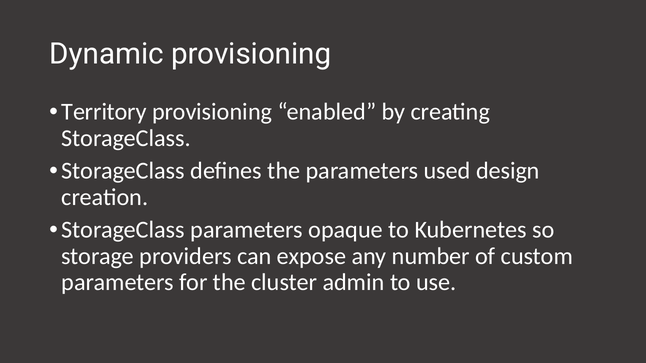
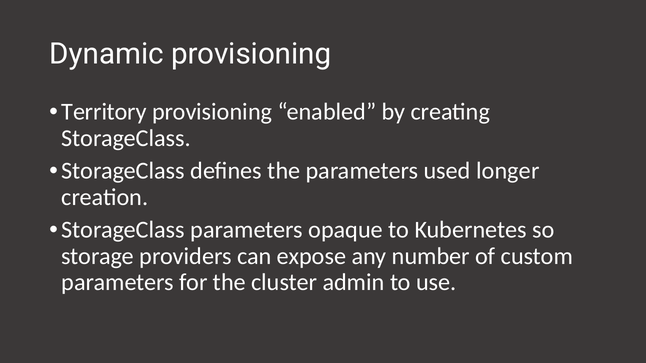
design: design -> longer
